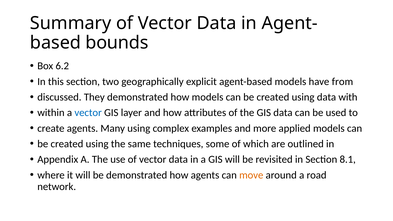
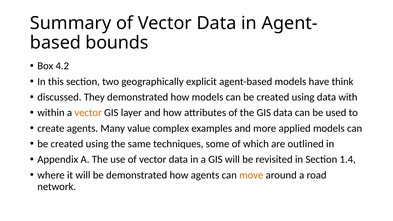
6.2: 6.2 -> 4.2
from: from -> think
vector at (88, 113) colour: blue -> orange
Many using: using -> value
8.1: 8.1 -> 1.4
